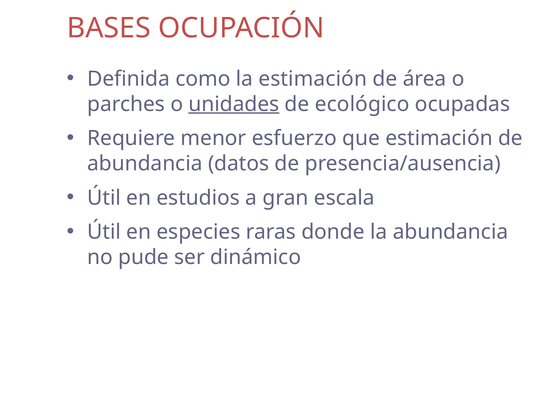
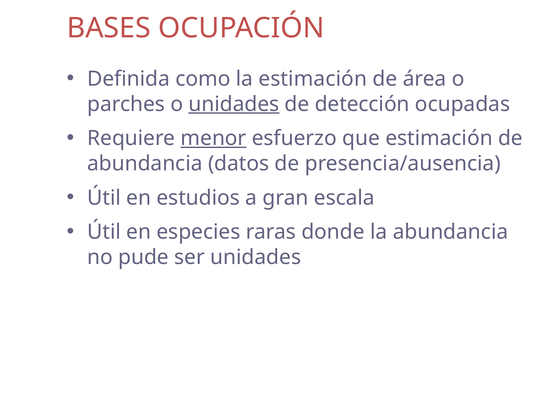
ecológico: ecológico -> detección
menor underline: none -> present
ser dinámico: dinámico -> unidades
